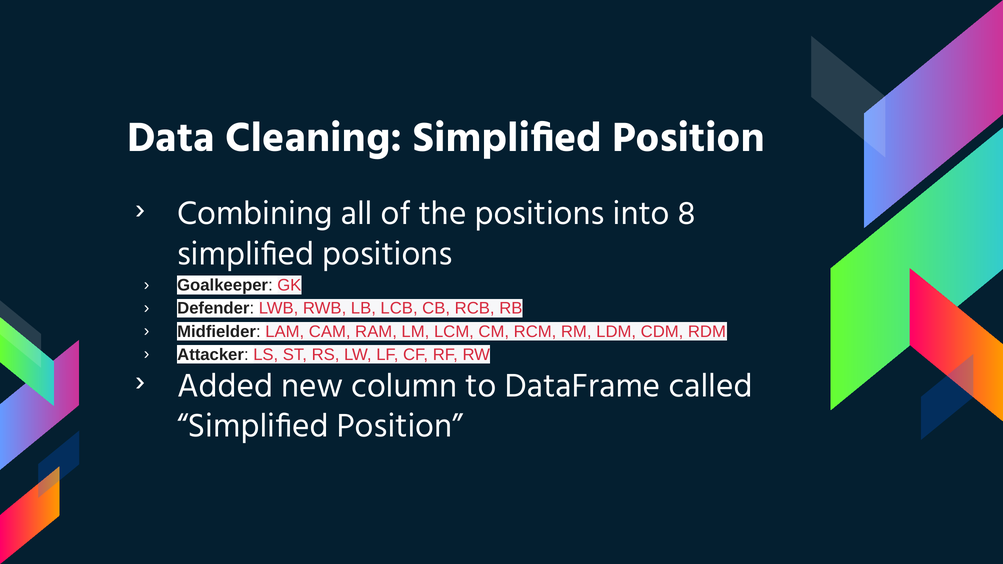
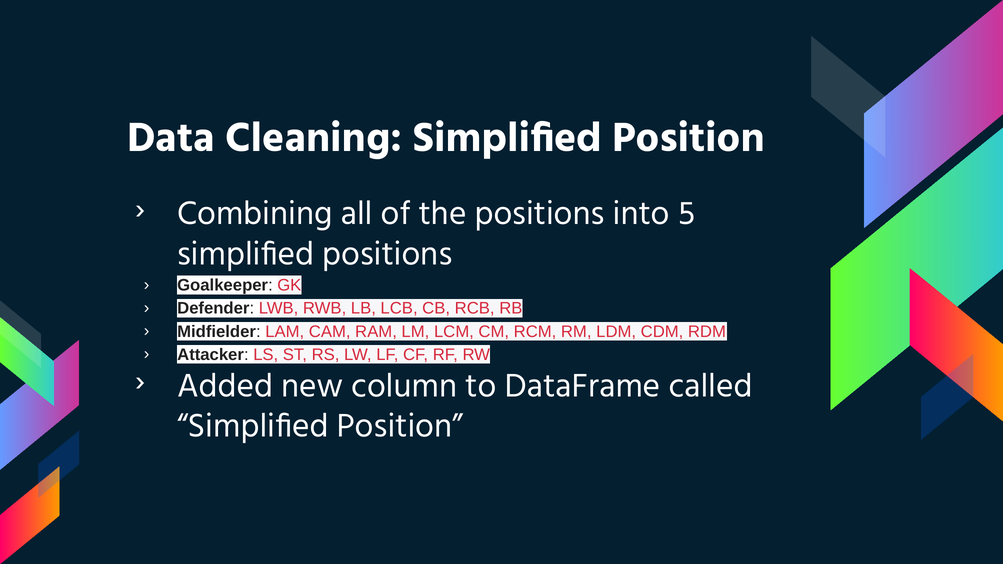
8: 8 -> 5
